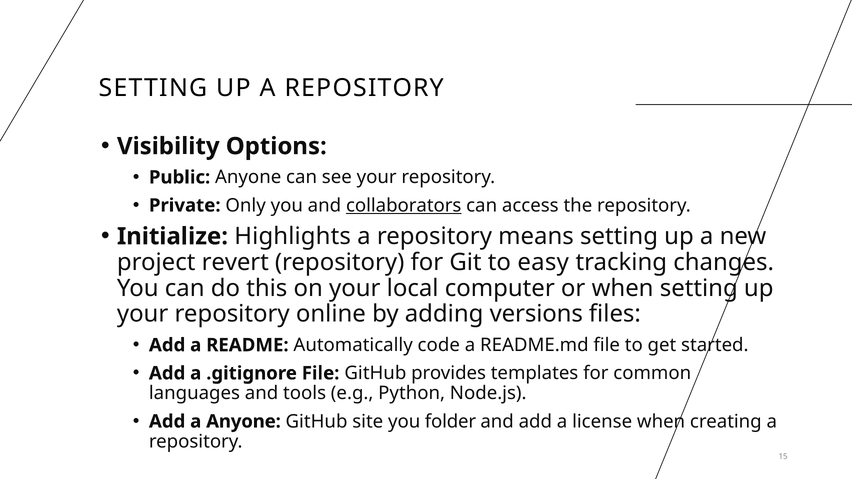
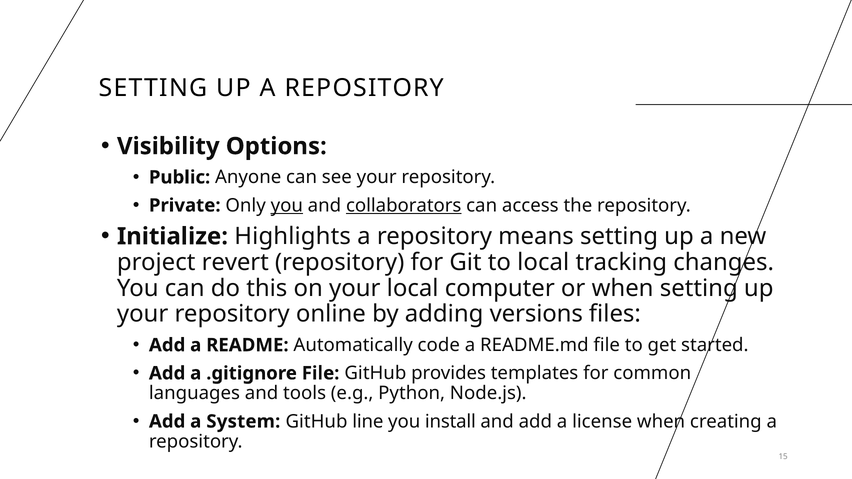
you at (287, 206) underline: none -> present
to easy: easy -> local
a Anyone: Anyone -> System
site: site -> line
folder: folder -> install
